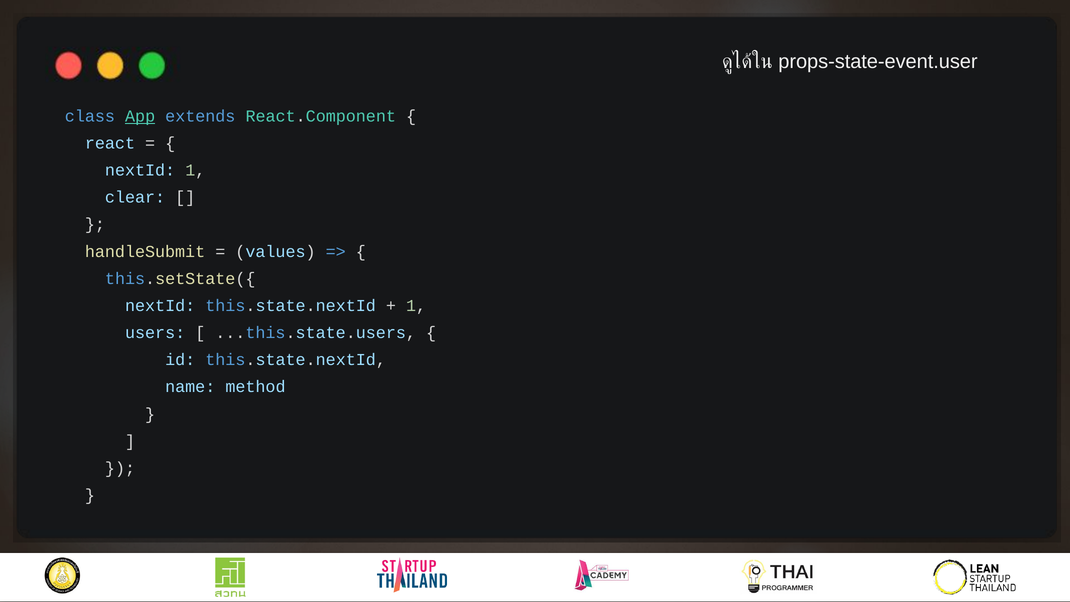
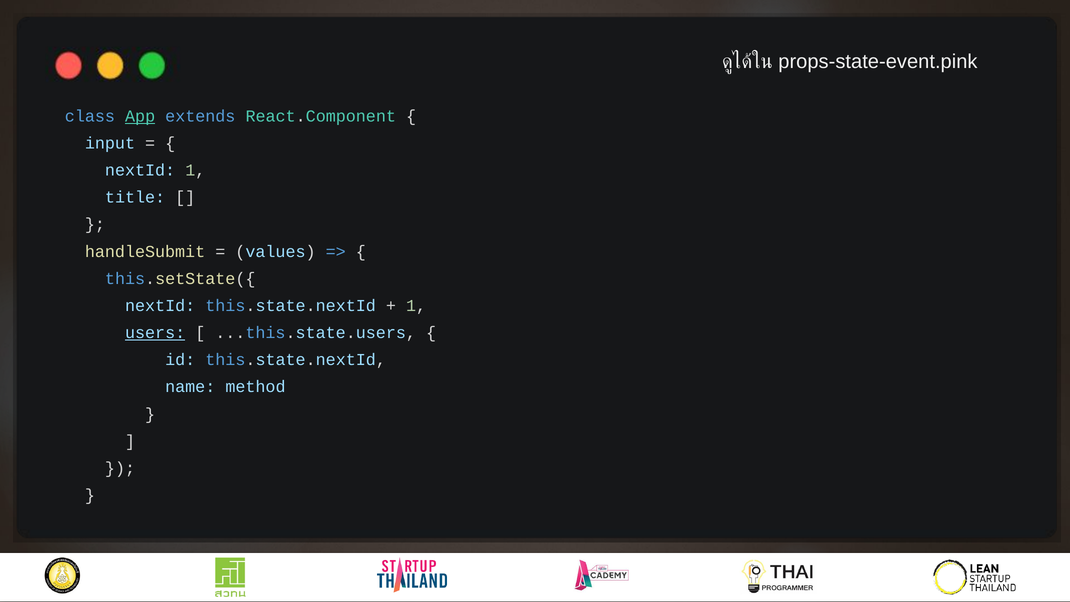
props-state-event.user: props-state-event.user -> props-state-event.pink
react: react -> input
clear: clear -> title
users underline: none -> present
